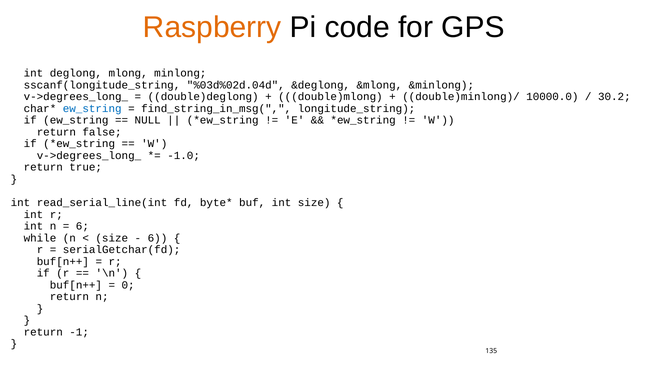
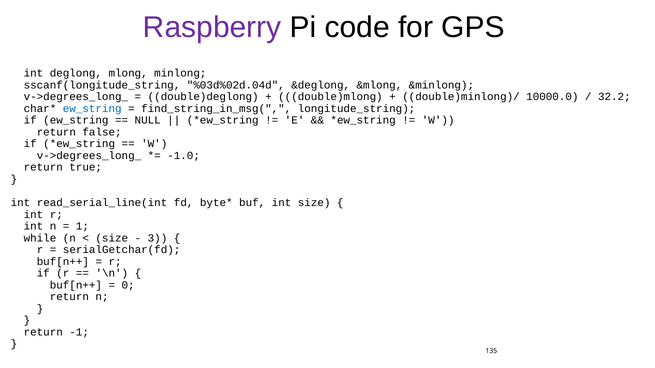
Raspberry colour: orange -> purple
30.2: 30.2 -> 32.2
6 at (82, 226): 6 -> 1
6 at (157, 238): 6 -> 3
